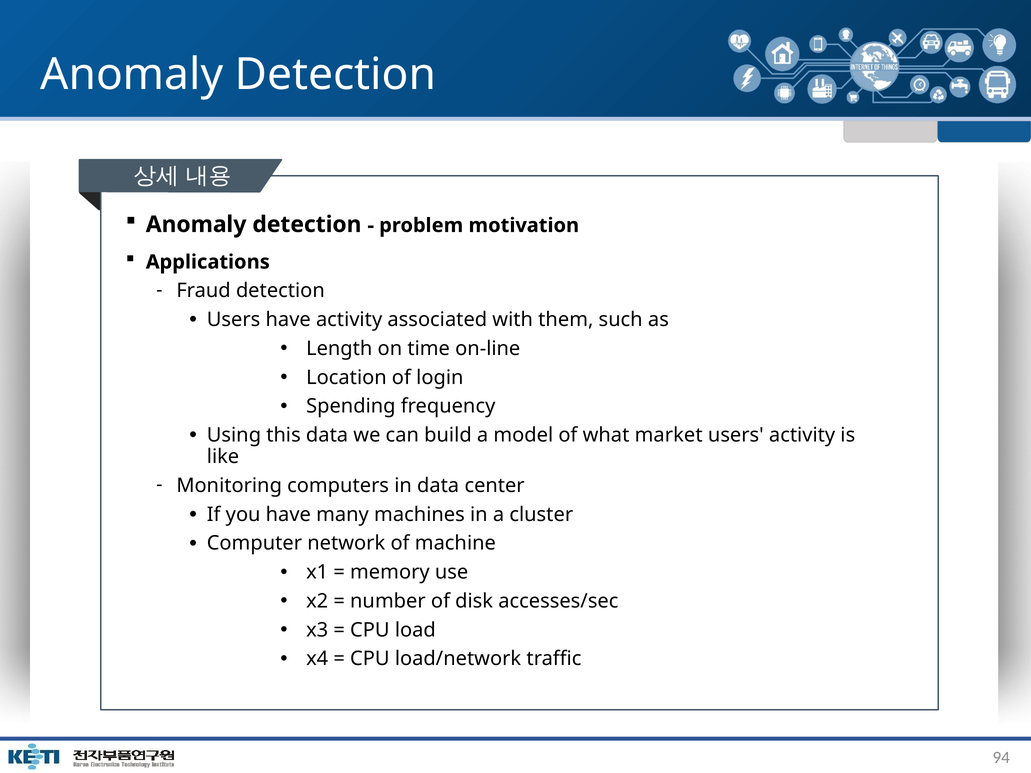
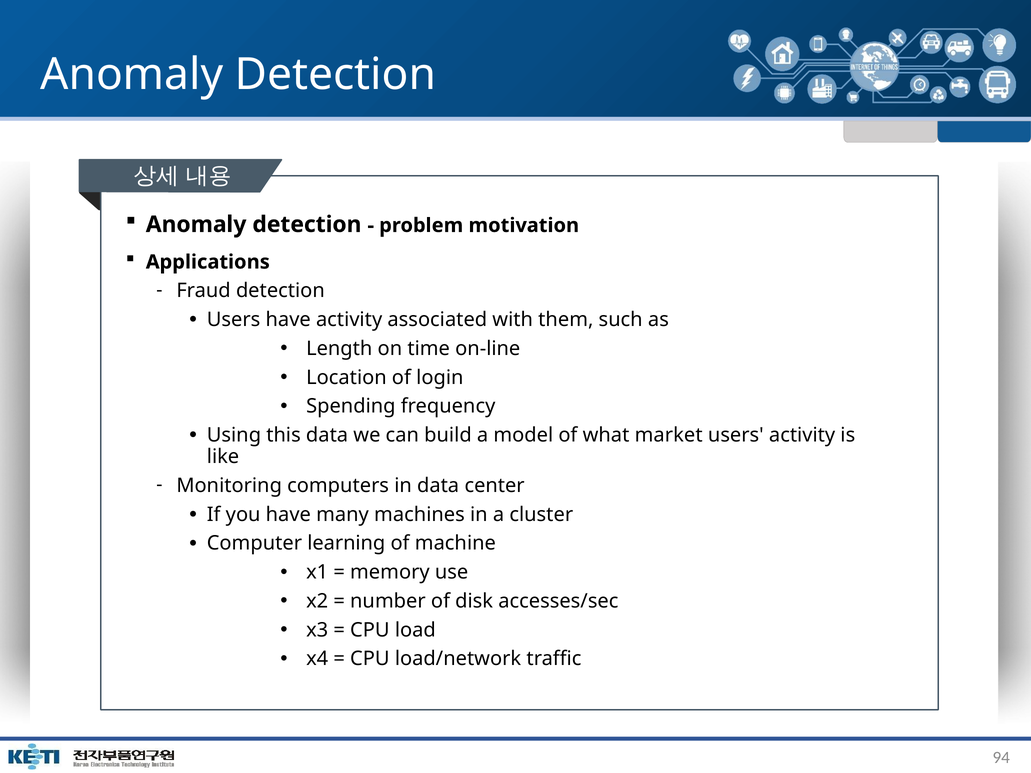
network: network -> learning
